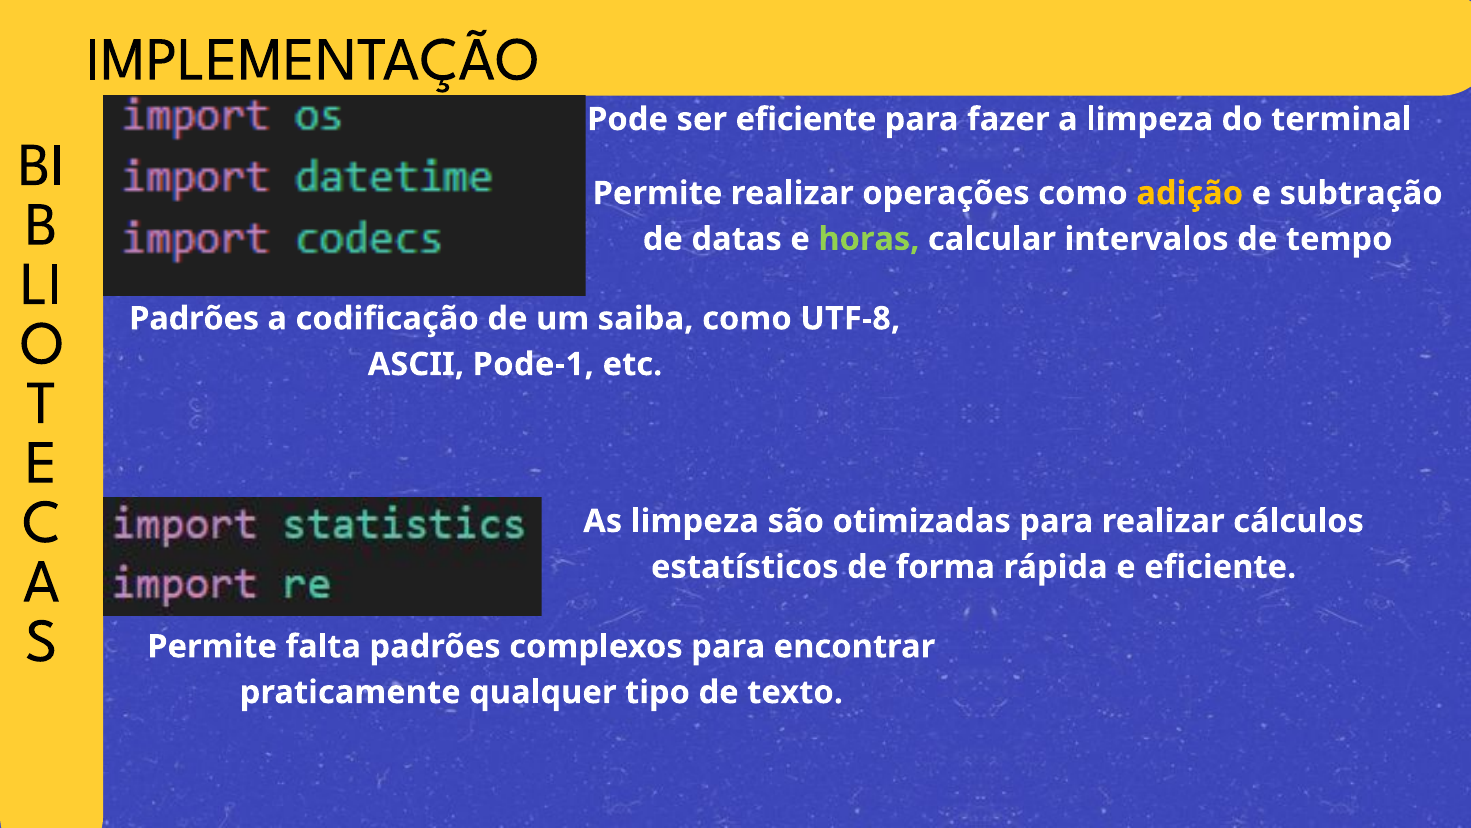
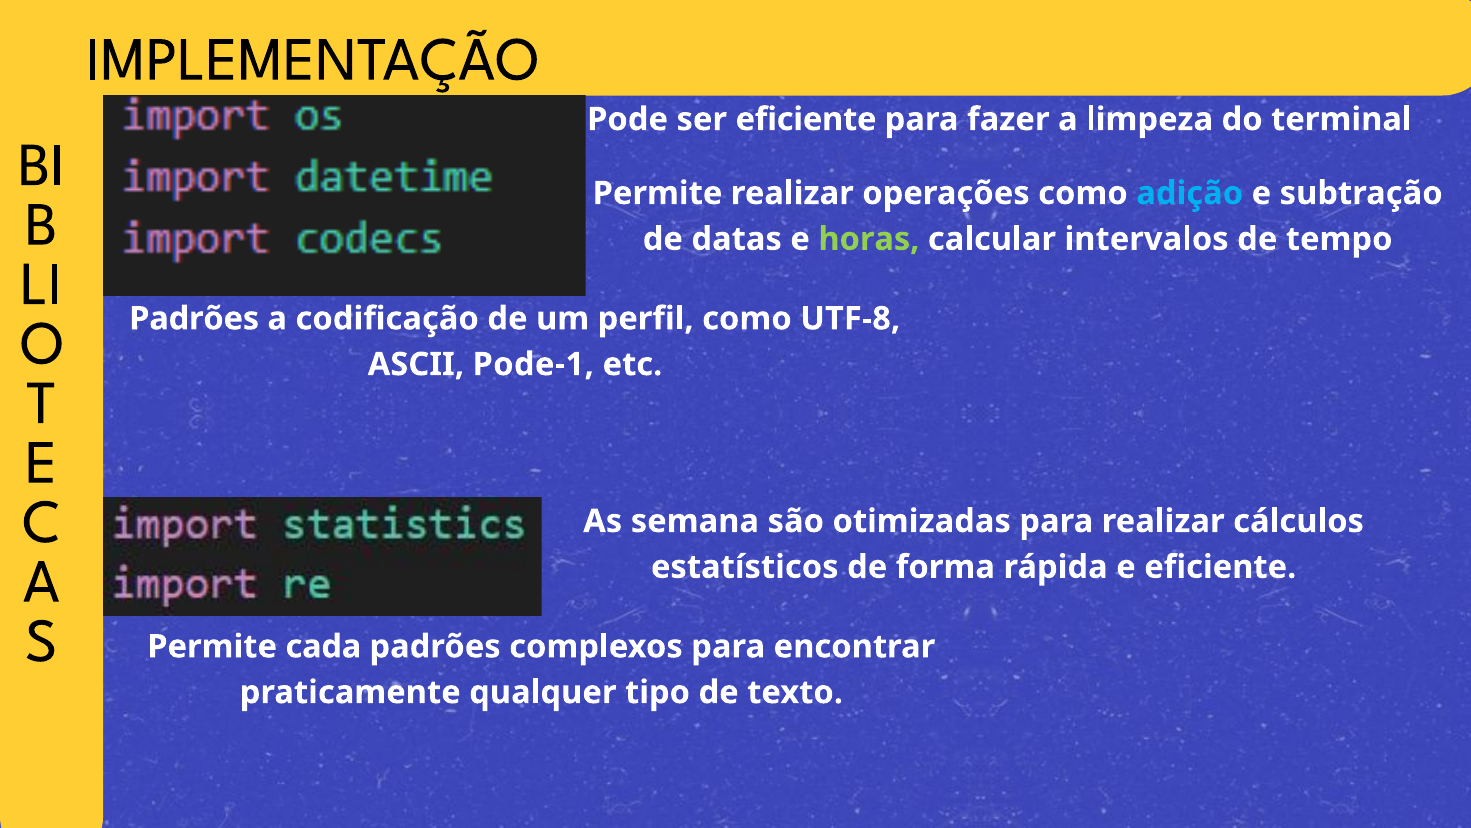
adição colour: yellow -> light blue
saiba: saiba -> perfil
As limpeza: limpeza -> semana
falta: falta -> cada
